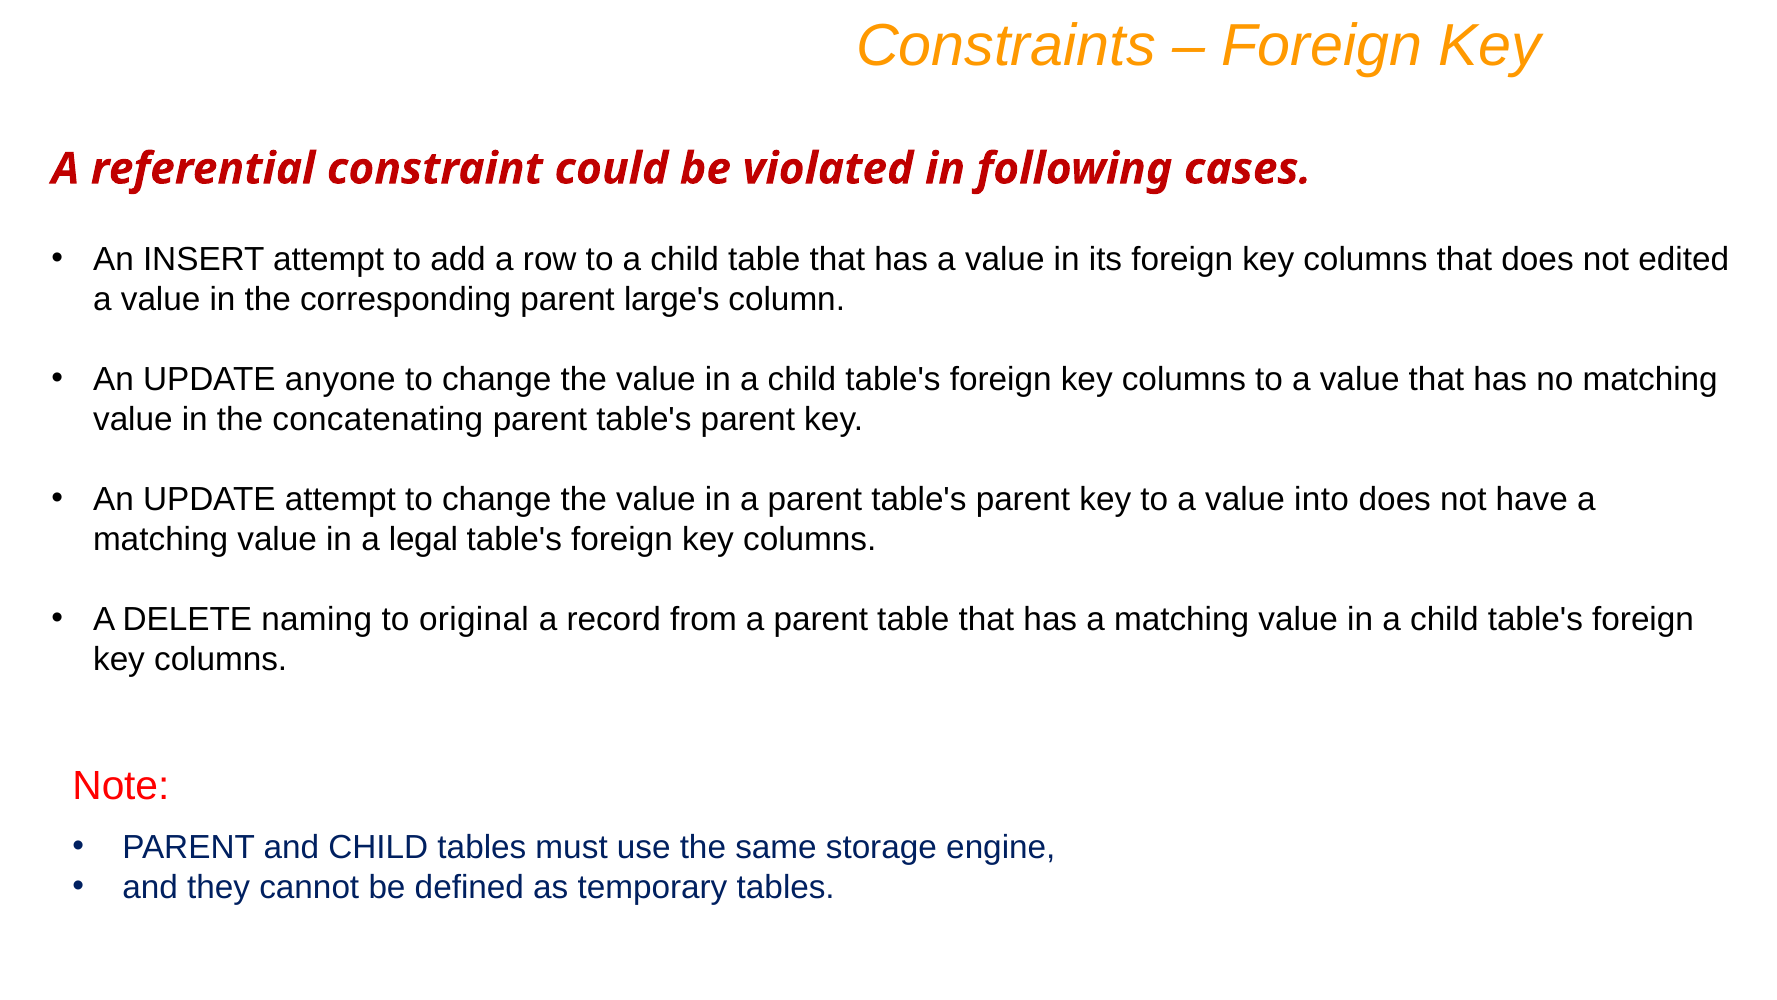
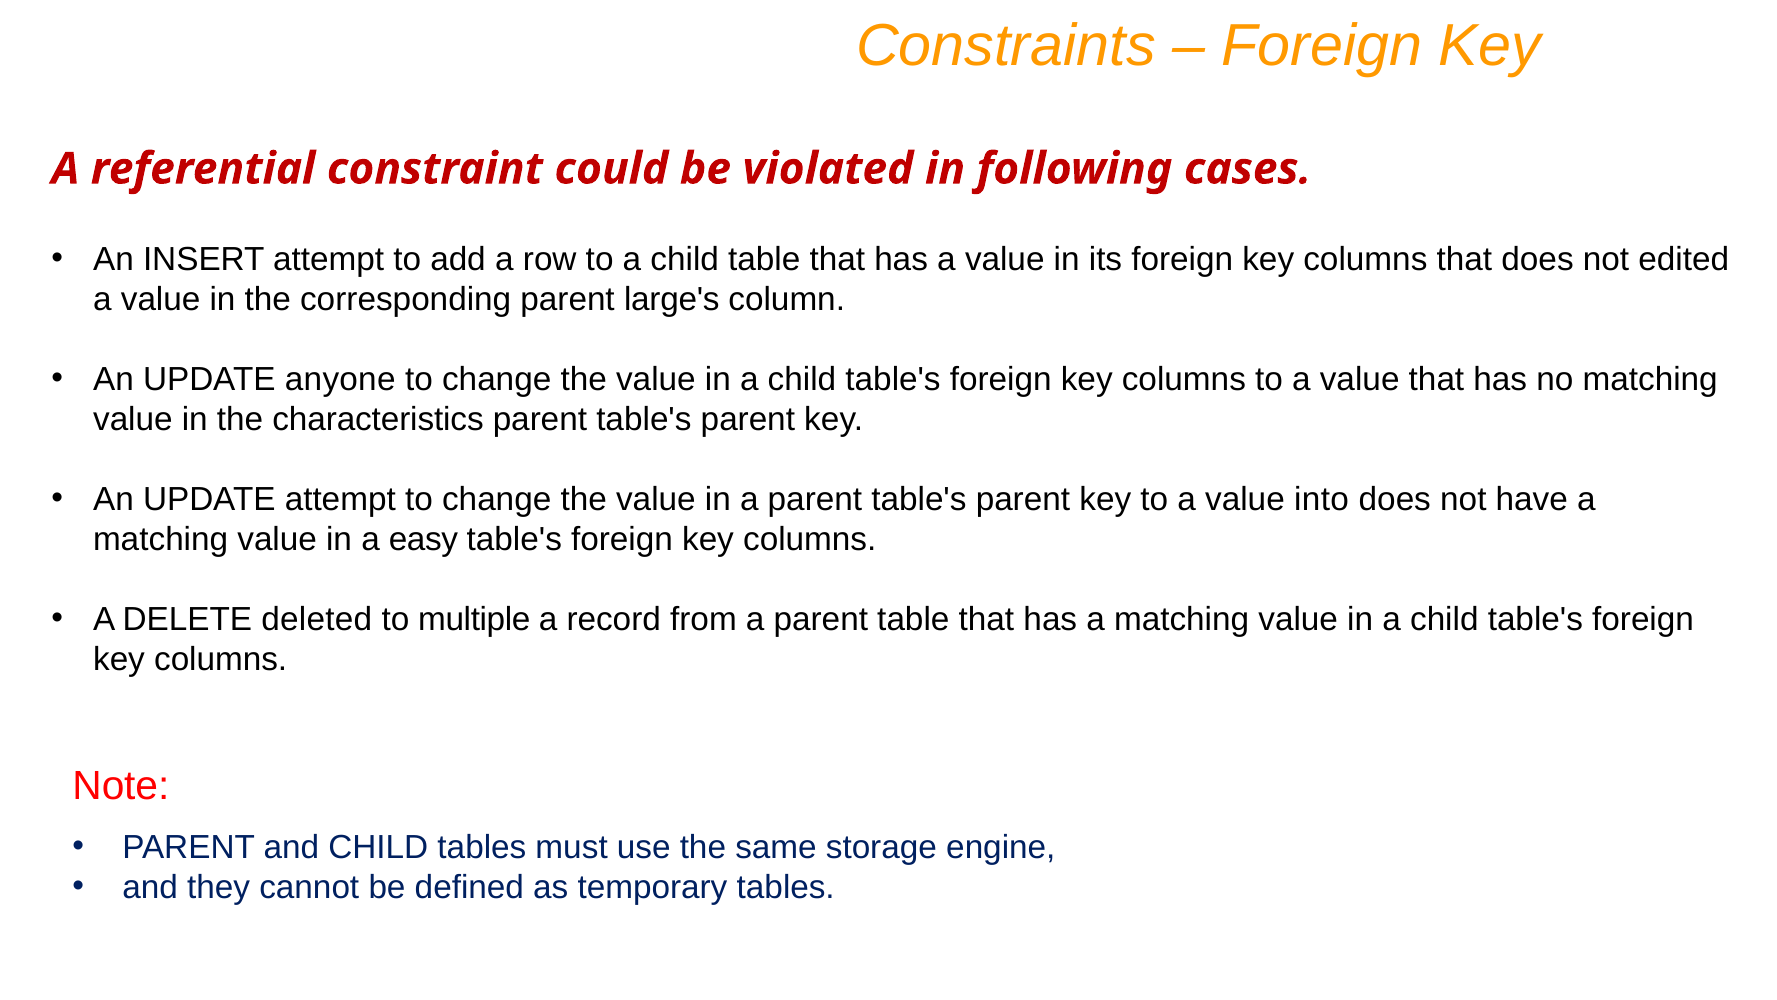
concatenating: concatenating -> characteristics
legal: legal -> easy
naming: naming -> deleted
original: original -> multiple
